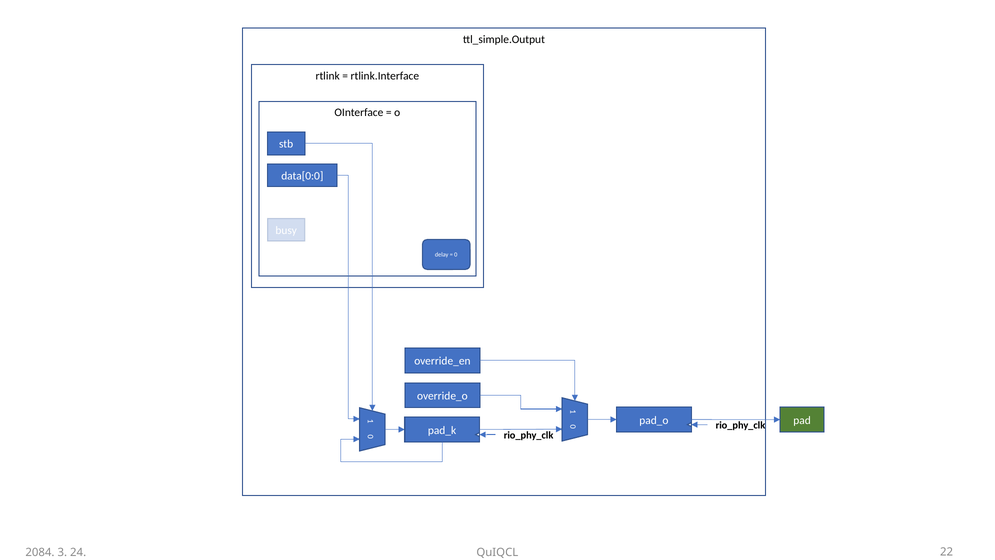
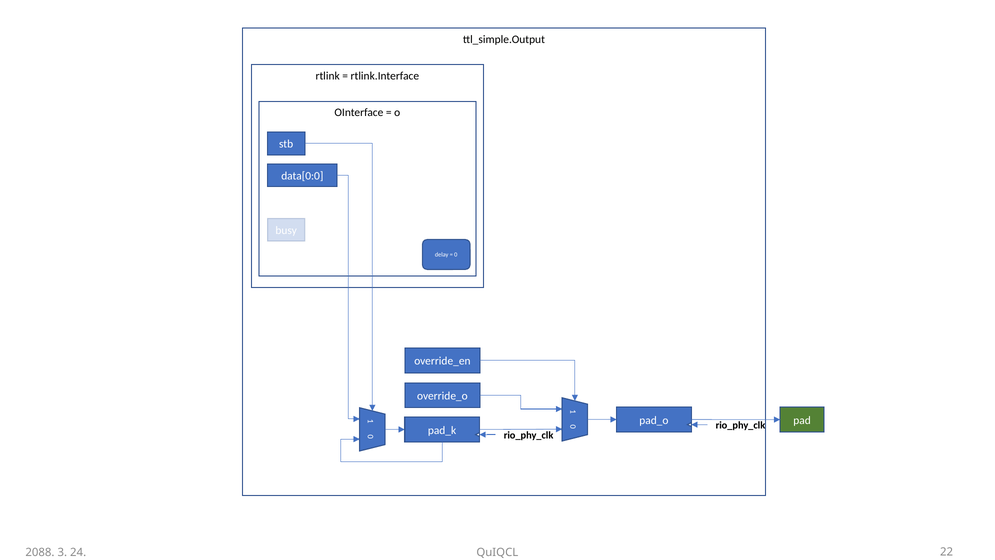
2084: 2084 -> 2088
